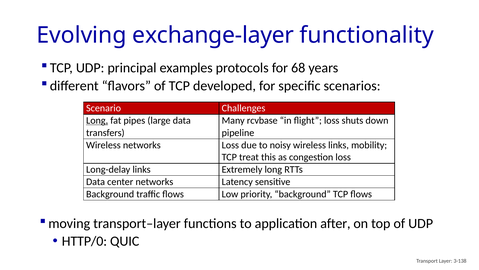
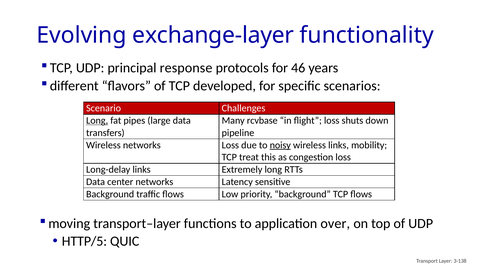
examples: examples -> response
68: 68 -> 46
noisy underline: none -> present
after: after -> over
HTTP/0: HTTP/0 -> HTTP/5
